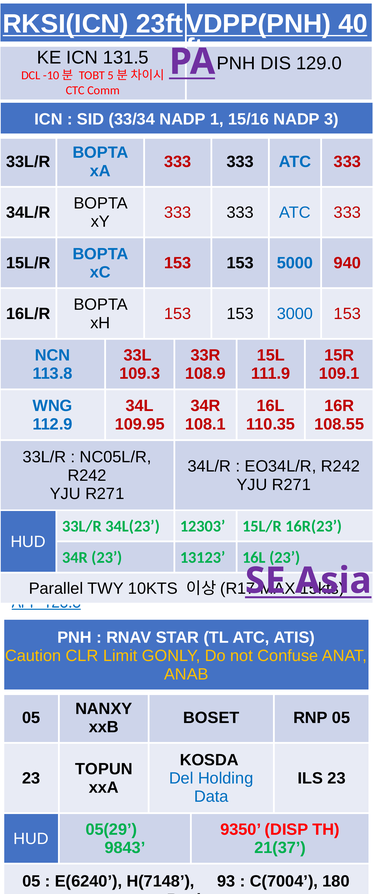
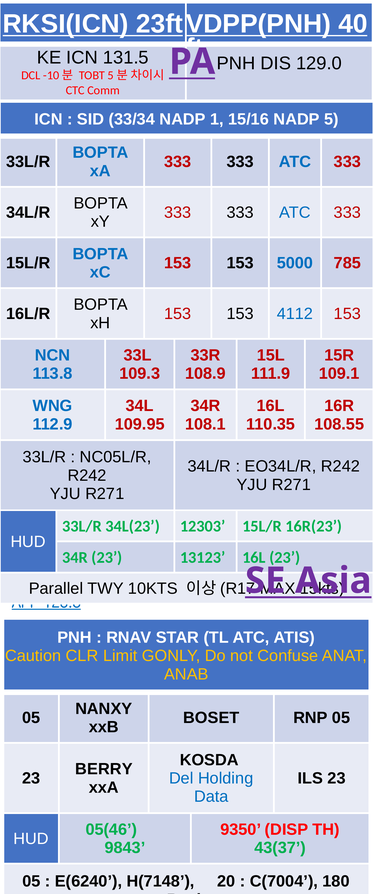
NADP 3: 3 -> 5
940: 940 -> 785
3000: 3000 -> 4112
TOPUN: TOPUN -> BERRY
05(29: 05(29 -> 05(46
21(37: 21(37 -> 43(37
93: 93 -> 20
